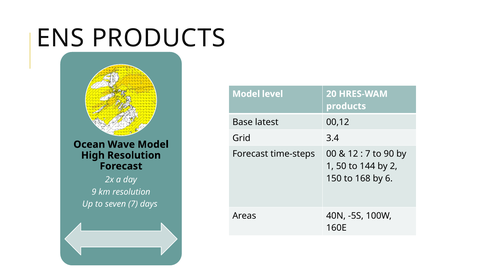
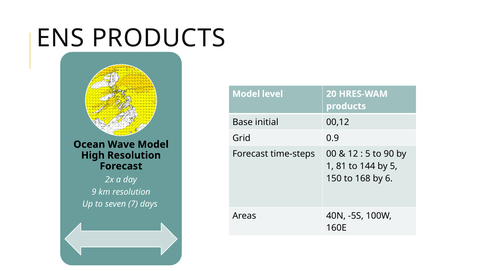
latest: latest -> initial
3.4: 3.4 -> 0.9
7 at (368, 154): 7 -> 5
50: 50 -> 81
by 2: 2 -> 5
